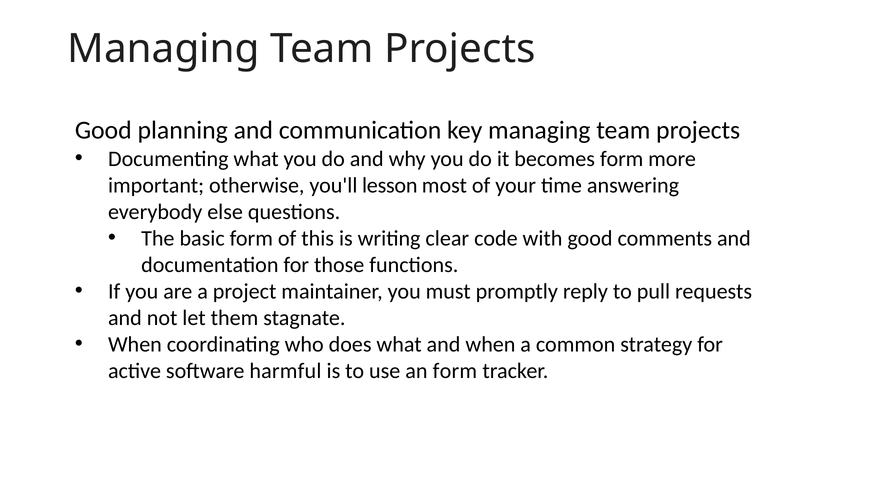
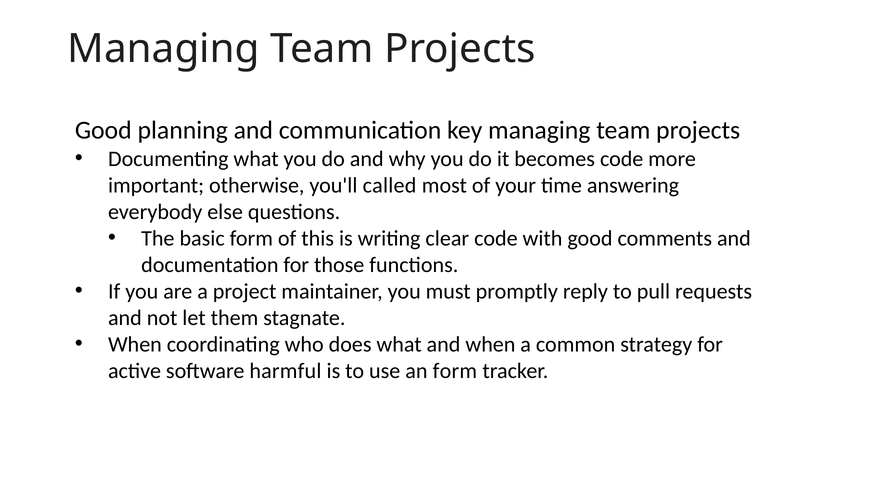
becomes form: form -> code
lesson: lesson -> called
